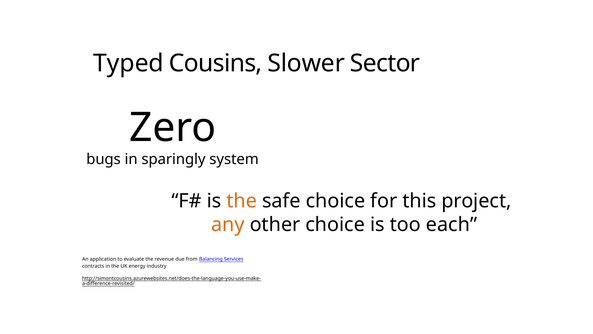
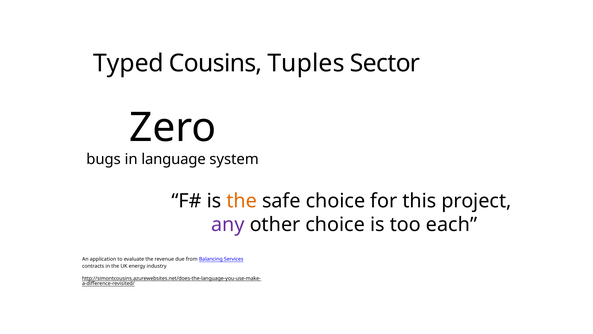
Slower: Slower -> Tuples
sparingly: sparingly -> language
any colour: orange -> purple
